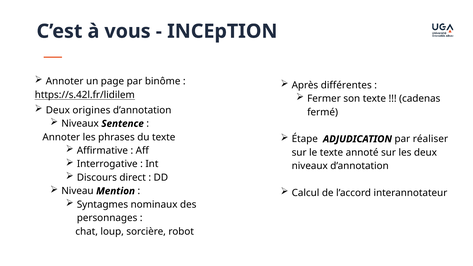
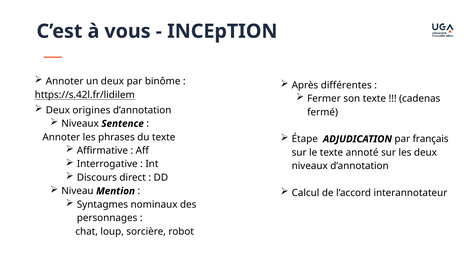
un page: page -> deux
réaliser: réaliser -> français
